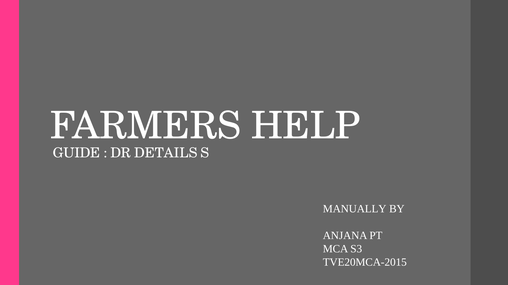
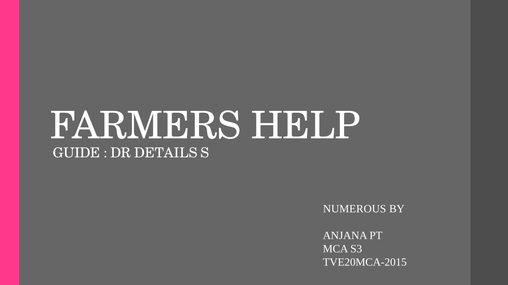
MANUALLY: MANUALLY -> NUMEROUS
